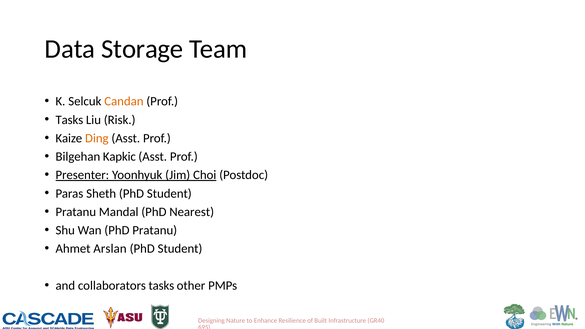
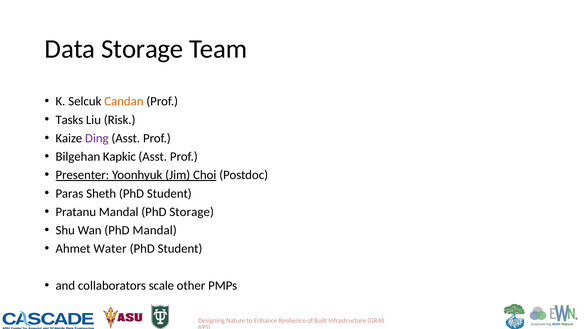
Ding colour: orange -> purple
PhD Nearest: Nearest -> Storage
PhD Pratanu: Pratanu -> Mandal
Arslan: Arslan -> Water
collaborators tasks: tasks -> scale
